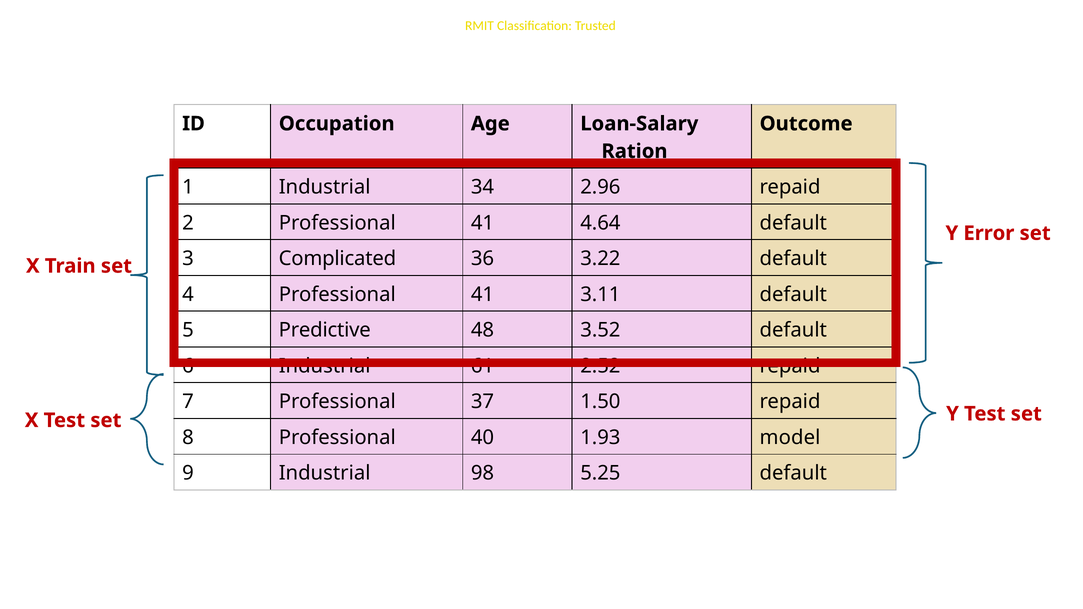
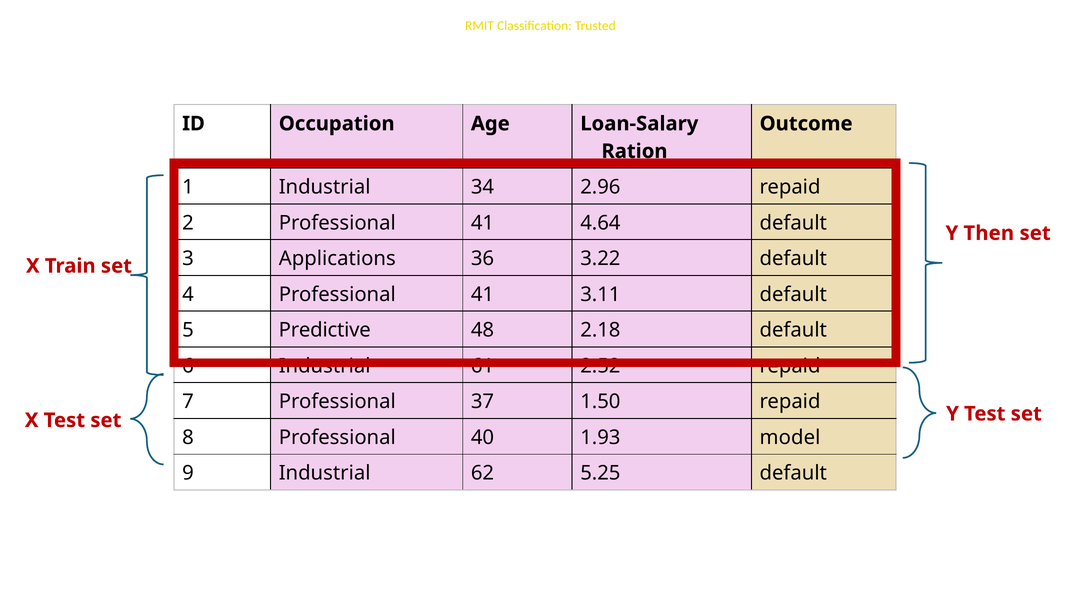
Error: Error -> Then
Complicated: Complicated -> Applications
3.52: 3.52 -> 2.18
98: 98 -> 62
